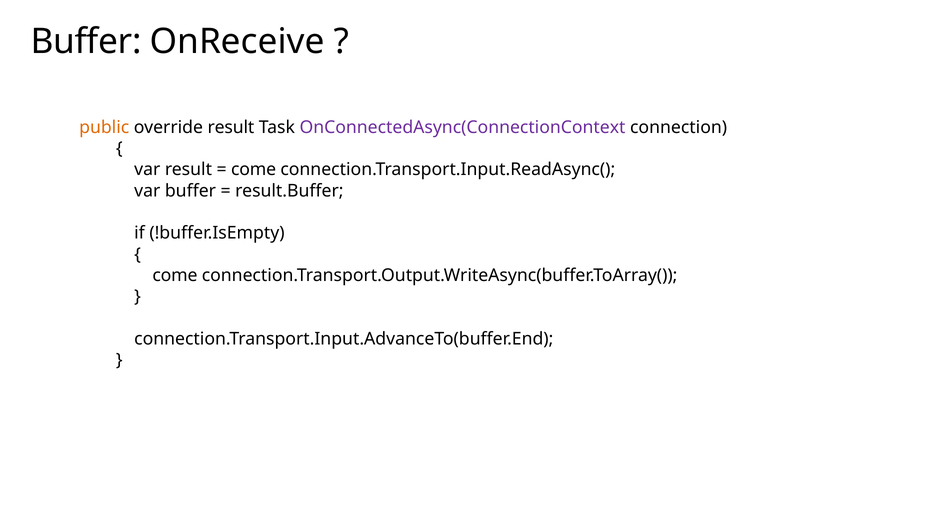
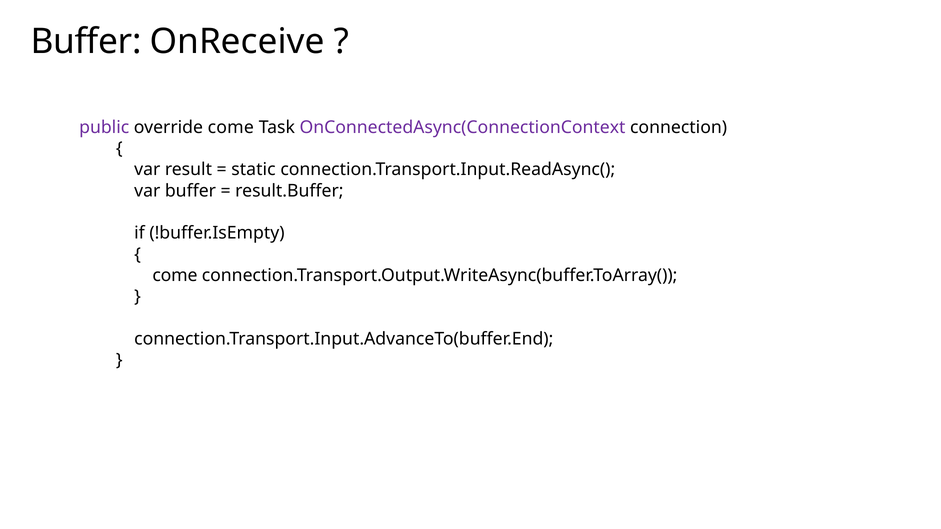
public colour: orange -> purple
override result: result -> come
come at (254, 170): come -> static
